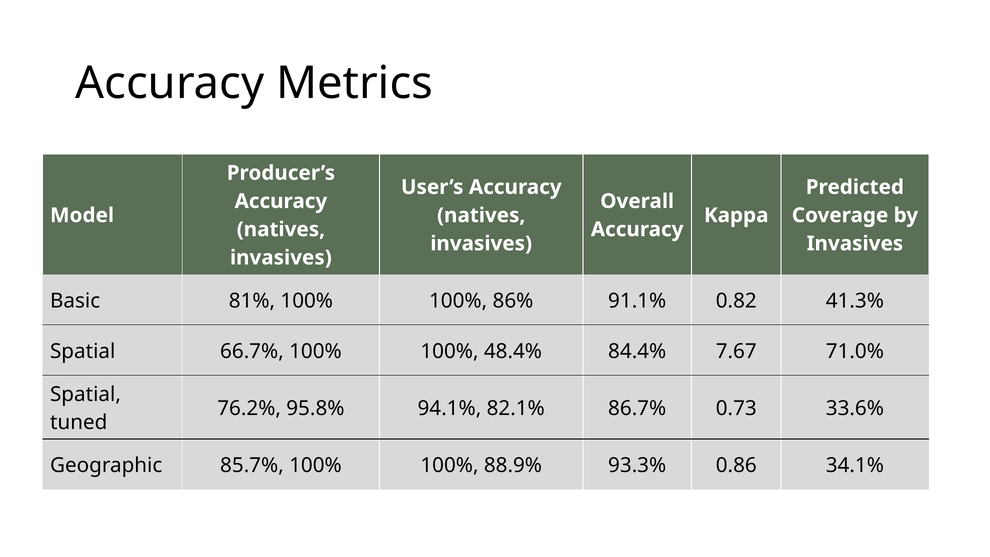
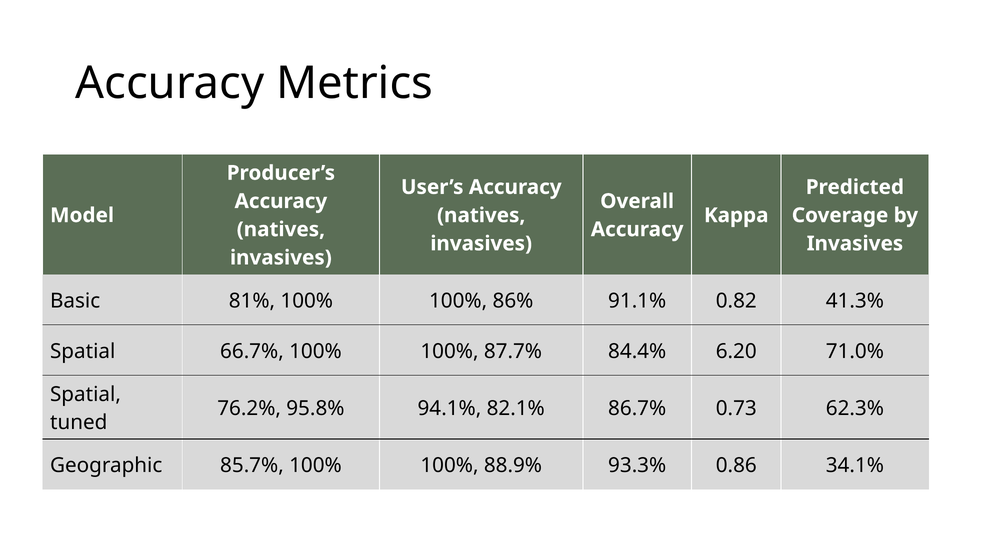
48.4%: 48.4% -> 87.7%
7.67: 7.67 -> 6.20
33.6%: 33.6% -> 62.3%
